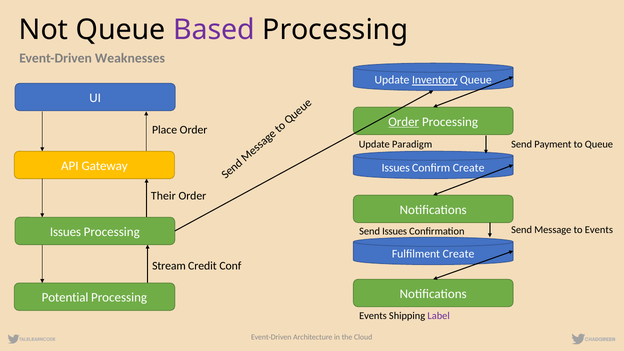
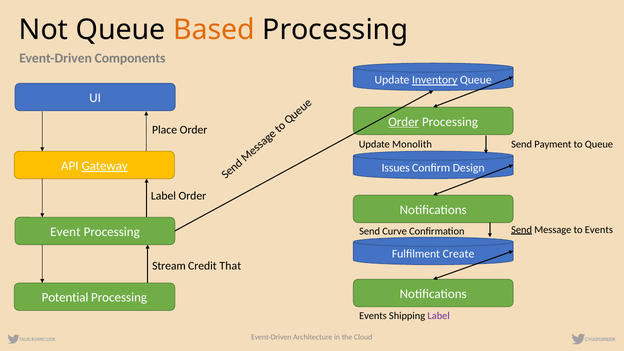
Based colour: purple -> orange
Weaknesses: Weaknesses -> Components
Paradigm: Paradigm -> Monolith
Gateway underline: none -> present
Confirm Create: Create -> Design
Their at (163, 196): Their -> Label
Send at (522, 230) underline: none -> present
Issues at (65, 232): Issues -> Event
Send Issues: Issues -> Curve
Conf: Conf -> That
